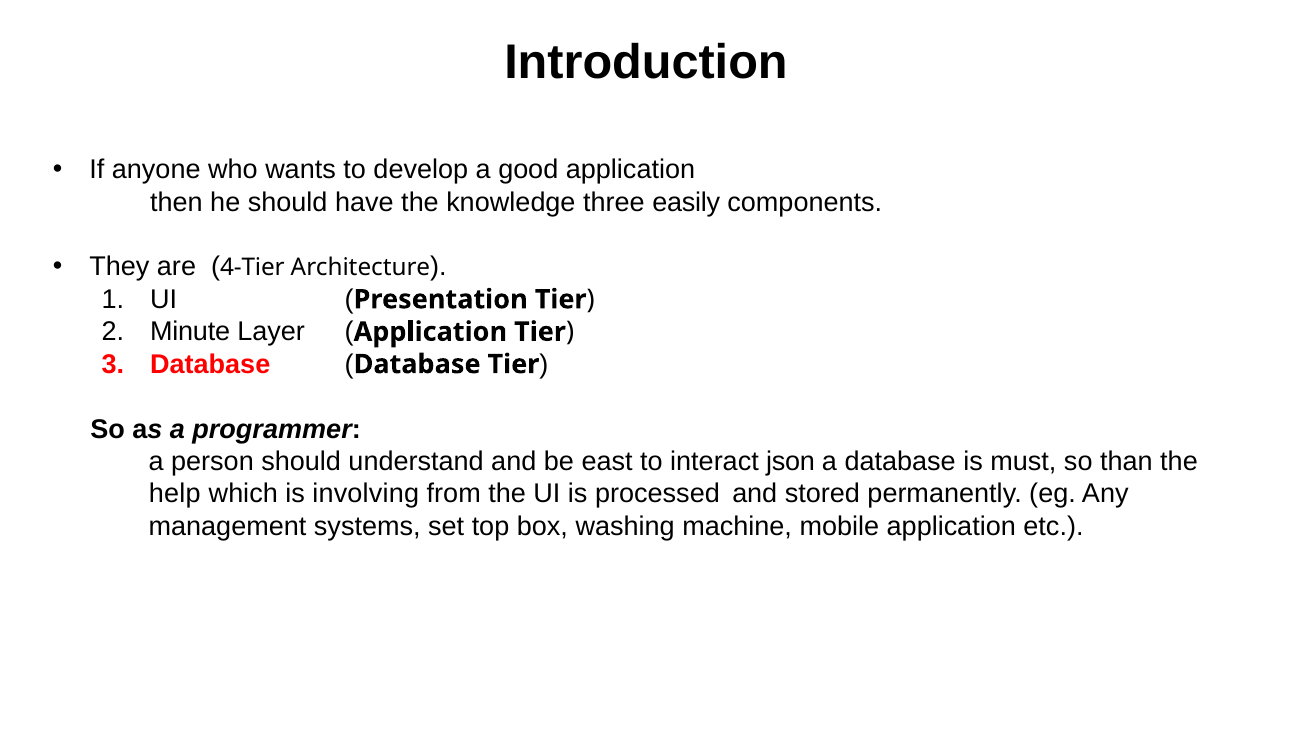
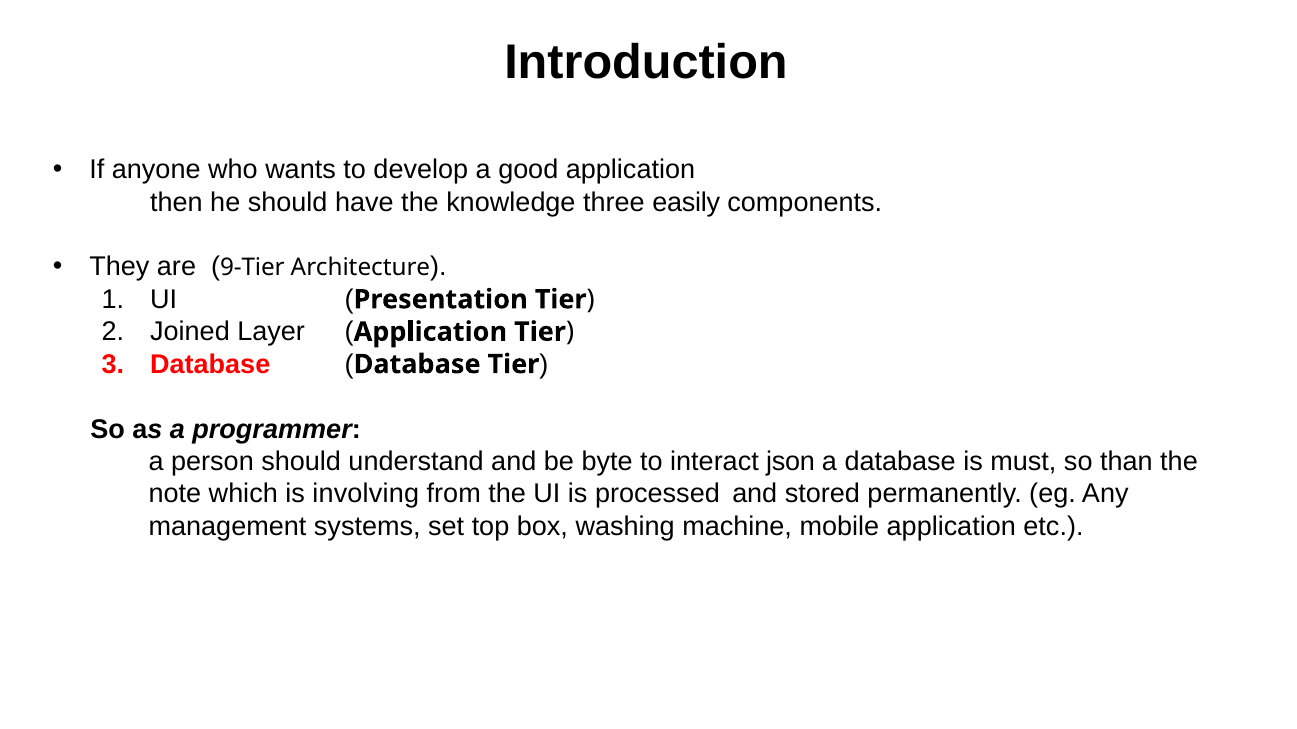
4-Tier: 4-Tier -> 9-Tier
Minute: Minute -> Joined
east: east -> byte
help: help -> note
